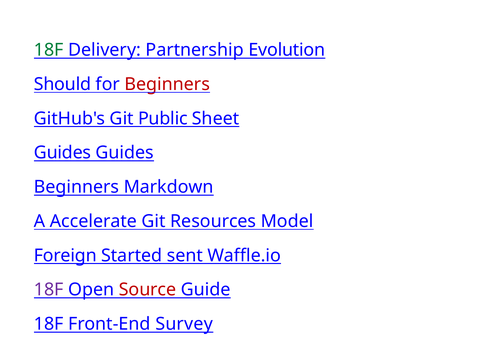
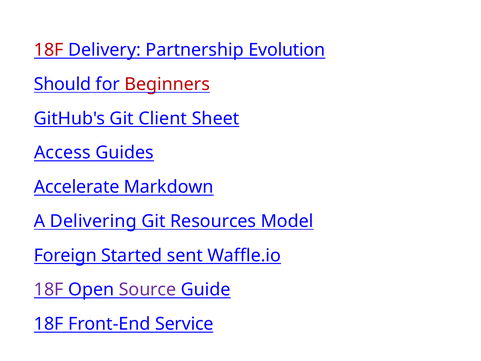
18F at (49, 50) colour: green -> red
Public: Public -> Client
Guides at (63, 153): Guides -> Access
Beginners at (77, 187): Beginners -> Accelerate
Accelerate: Accelerate -> Delivering
Source colour: red -> purple
Survey: Survey -> Service
